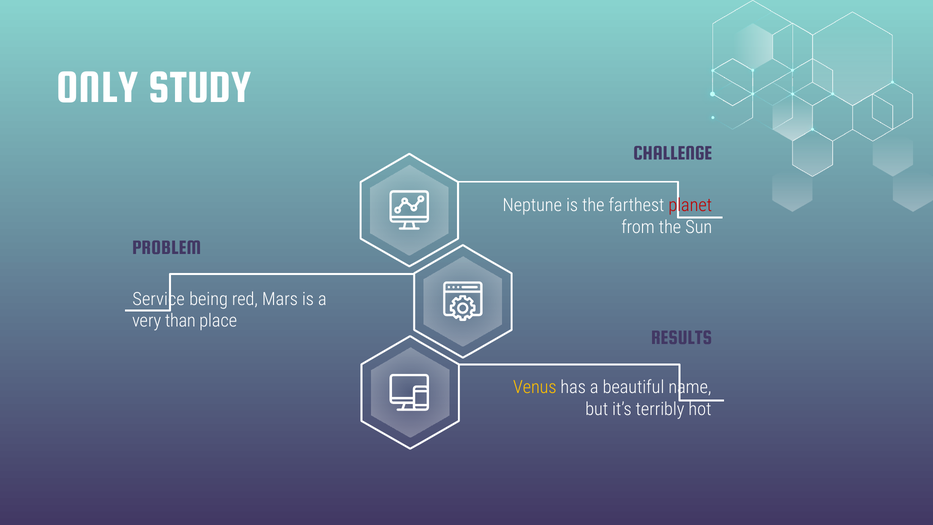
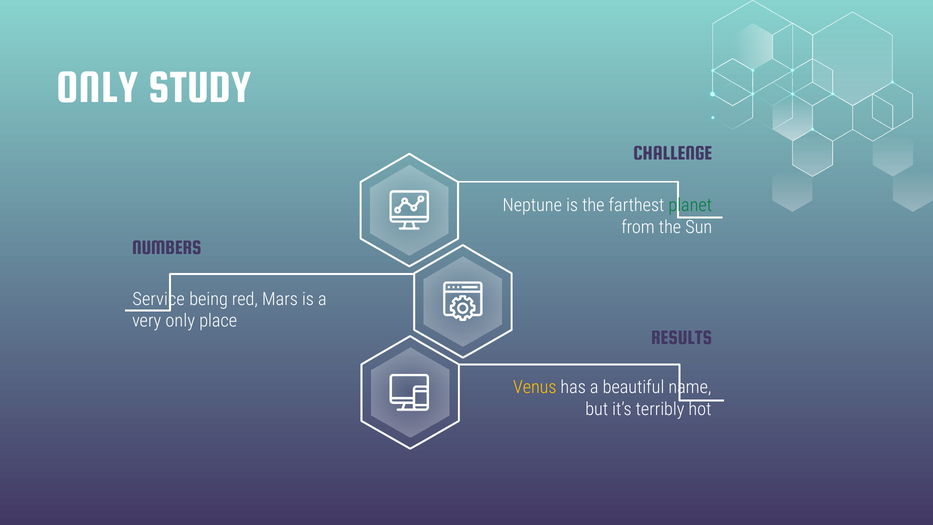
planet colour: red -> green
PROBLEM: PROBLEM -> NUMBERS
very than: than -> only
